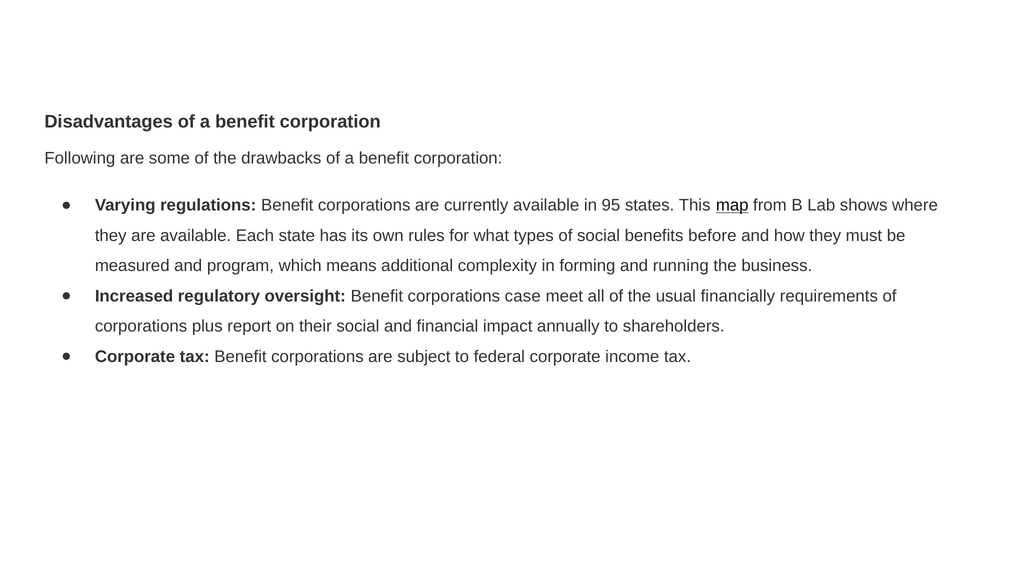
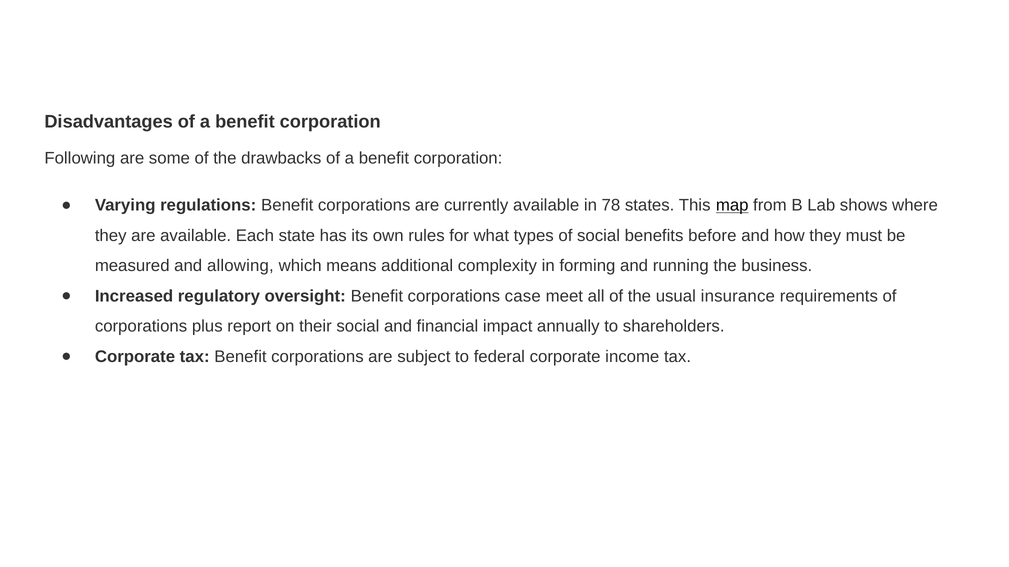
95: 95 -> 78
program: program -> allowing
financially: financially -> insurance
